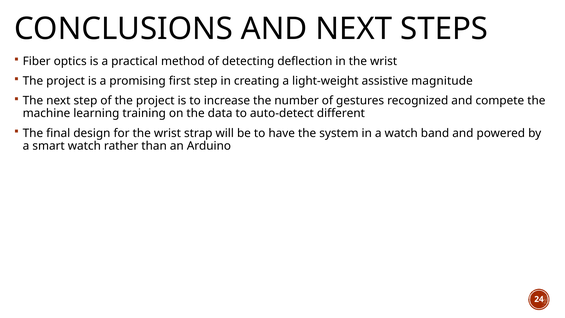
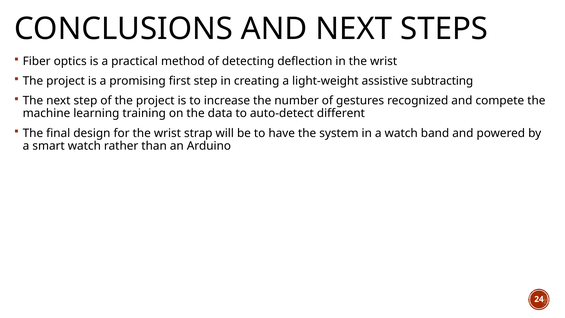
magnitude: magnitude -> subtracting
